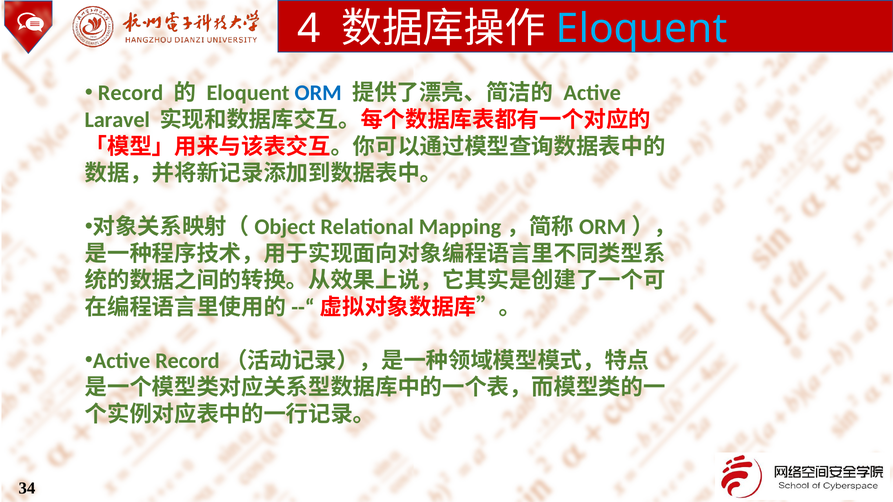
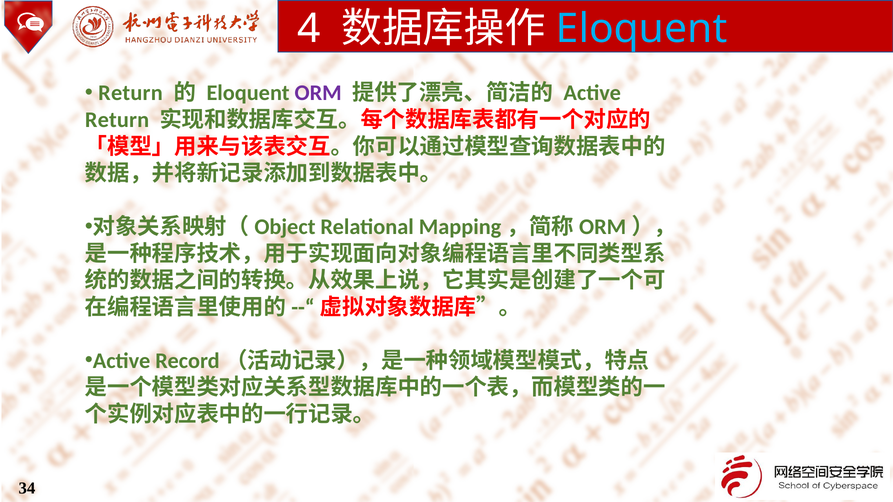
Record at (131, 93): Record -> Return
ORM colour: blue -> purple
Laravel at (117, 120): Laravel -> Return
